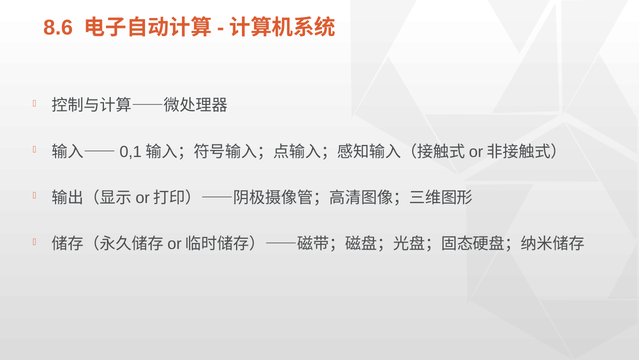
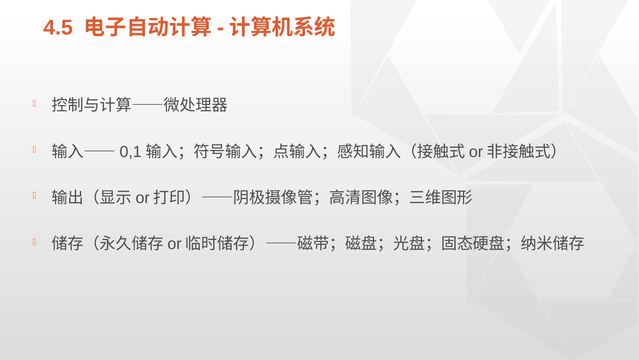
8.6: 8.6 -> 4.5
